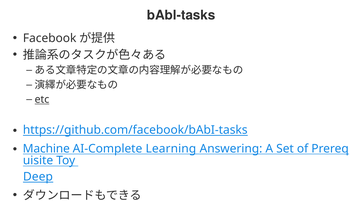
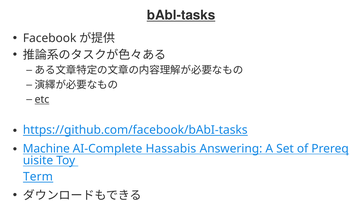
bAbl-tasks underline: none -> present
Learning: Learning -> Hassabis
Deep: Deep -> Term
